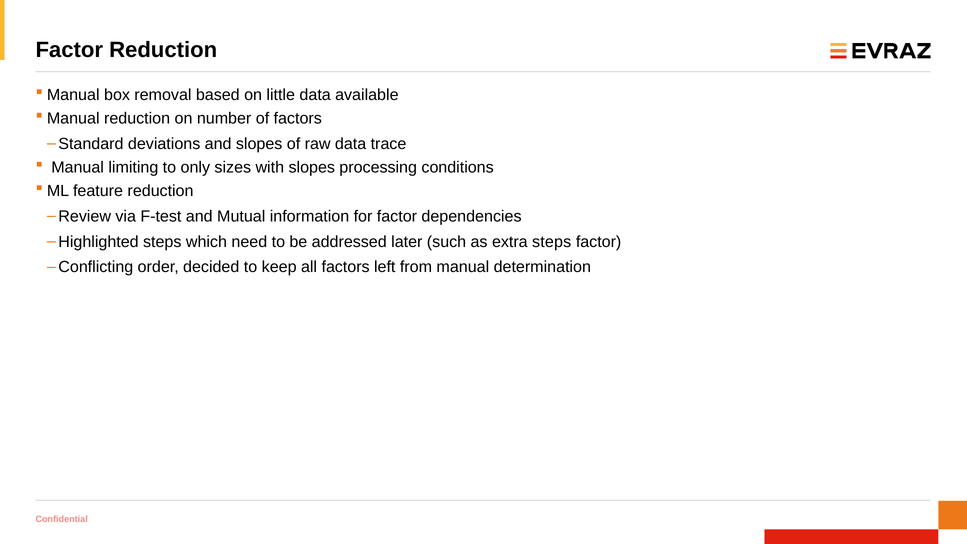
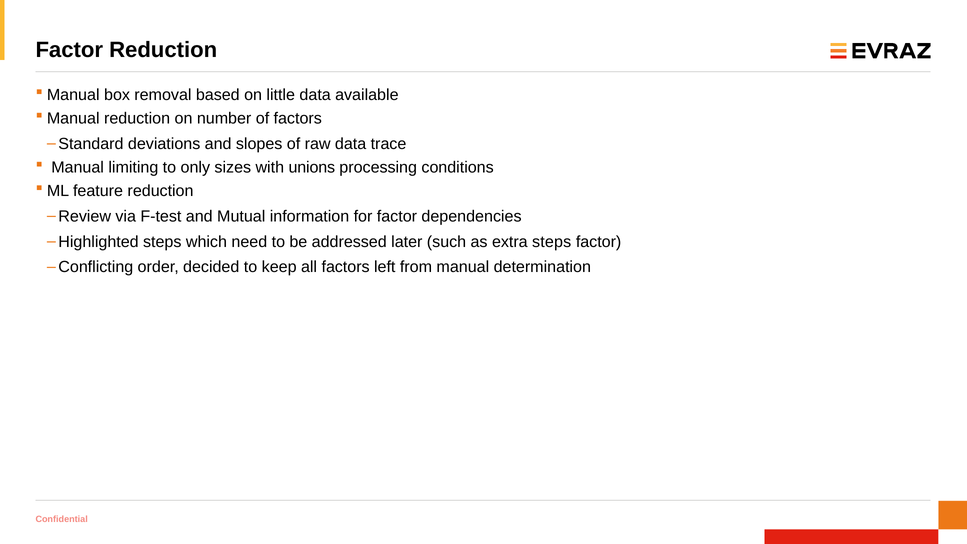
with slopes: slopes -> unions
